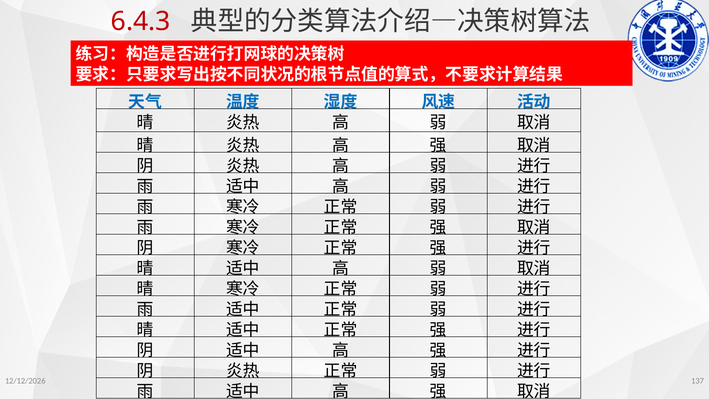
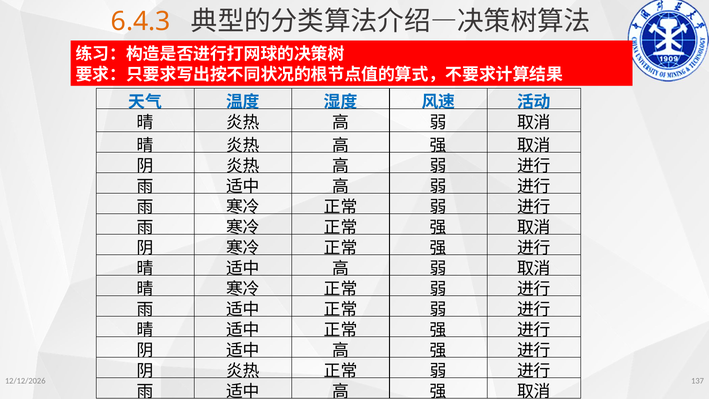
6.4.3 colour: red -> orange
